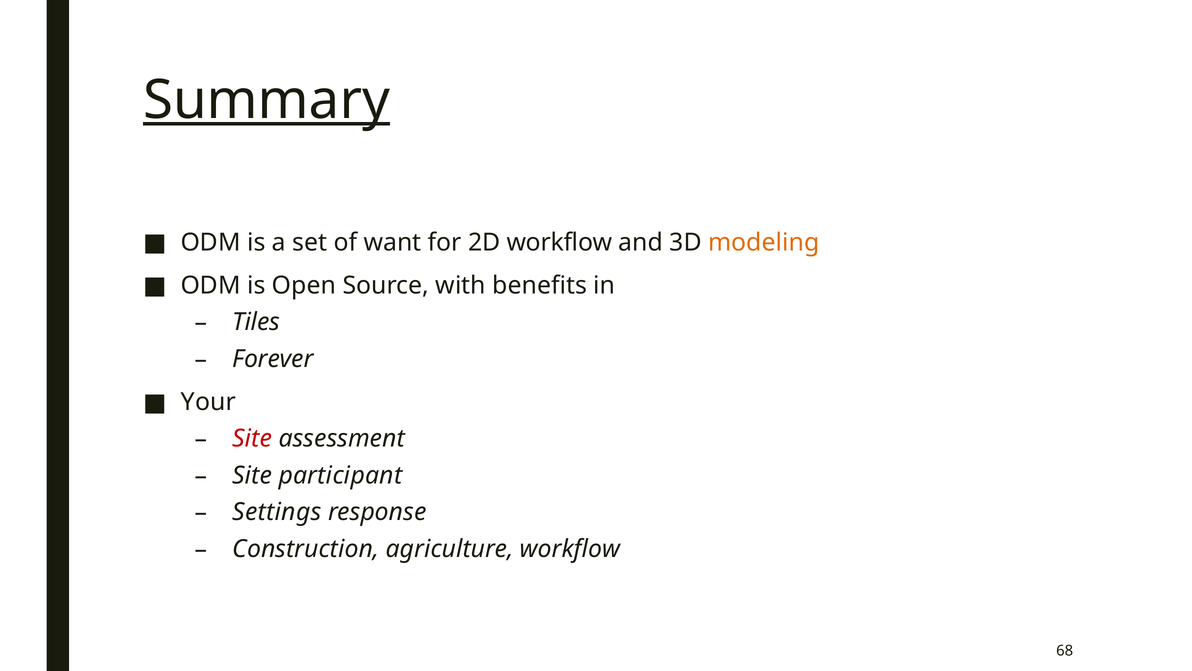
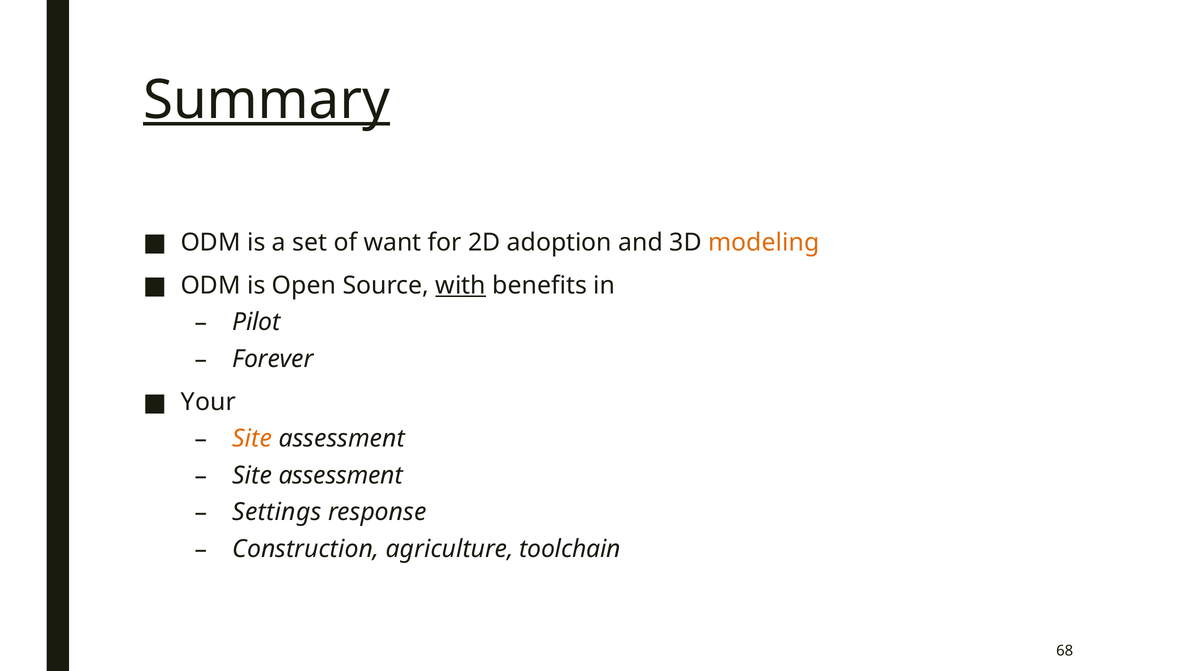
2D workflow: workflow -> adoption
with underline: none -> present
Tiles: Tiles -> Pilot
Site at (252, 438) colour: red -> orange
participant at (340, 475): participant -> assessment
agriculture workflow: workflow -> toolchain
